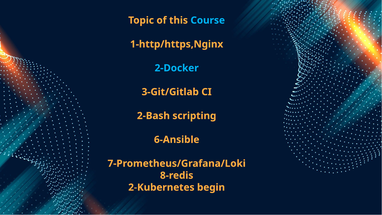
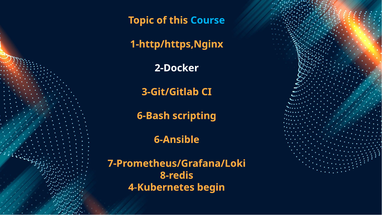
2-Docker colour: light blue -> white
2-Bash: 2-Bash -> 6-Bash
2-Kubernetes: 2-Kubernetes -> 4-Kubernetes
